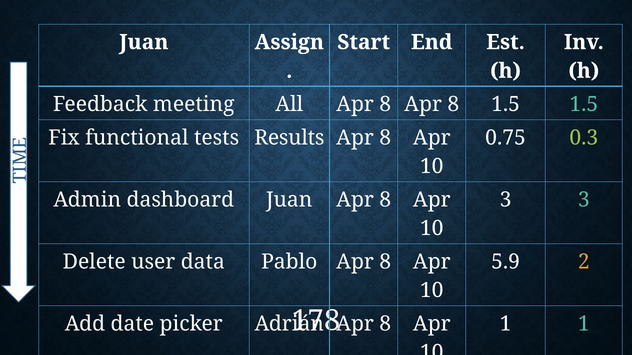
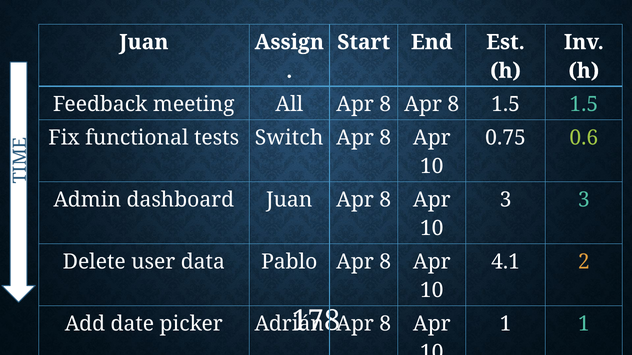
Results: Results -> Switch
0.3: 0.3 -> 0.6
5.9: 5.9 -> 4.1
